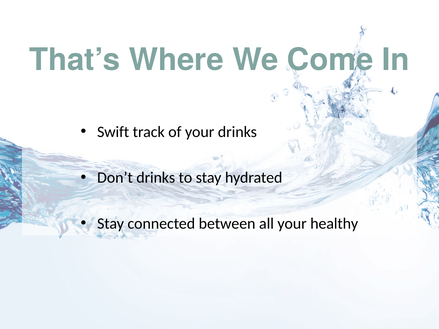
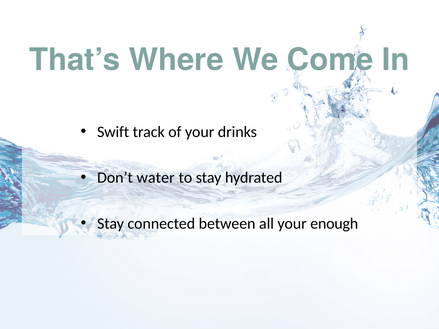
Don’t drinks: drinks -> water
healthy: healthy -> enough
